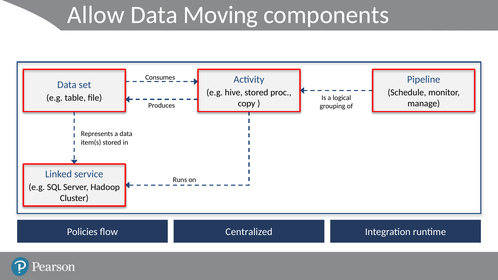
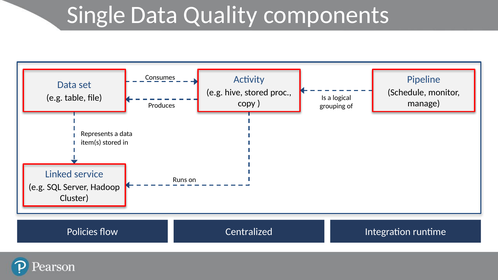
Allow: Allow -> Single
Moving: Moving -> Quality
